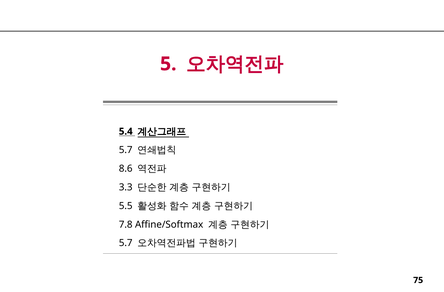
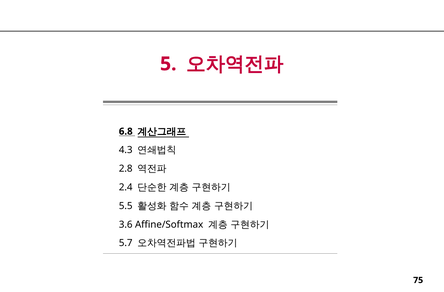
5.4: 5.4 -> 6.8
5.7 at (126, 150): 5.7 -> 4.3
8.6: 8.6 -> 2.8
3.3: 3.3 -> 2.4
7.8: 7.8 -> 3.6
